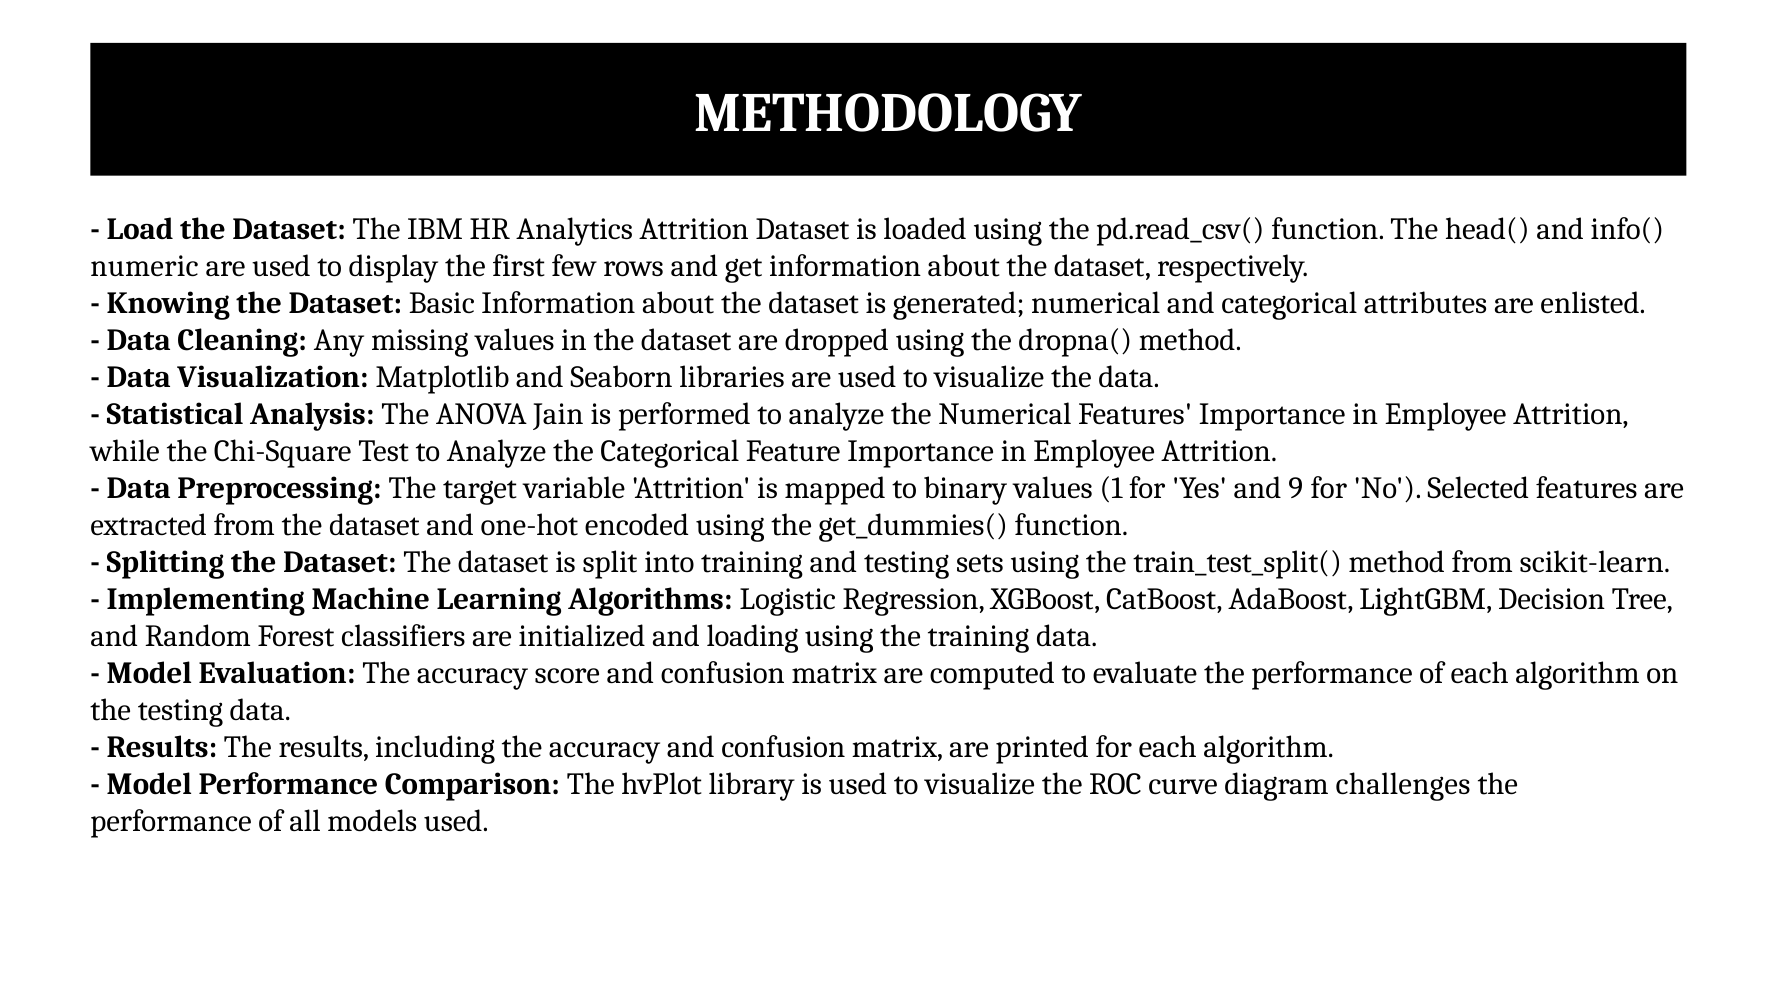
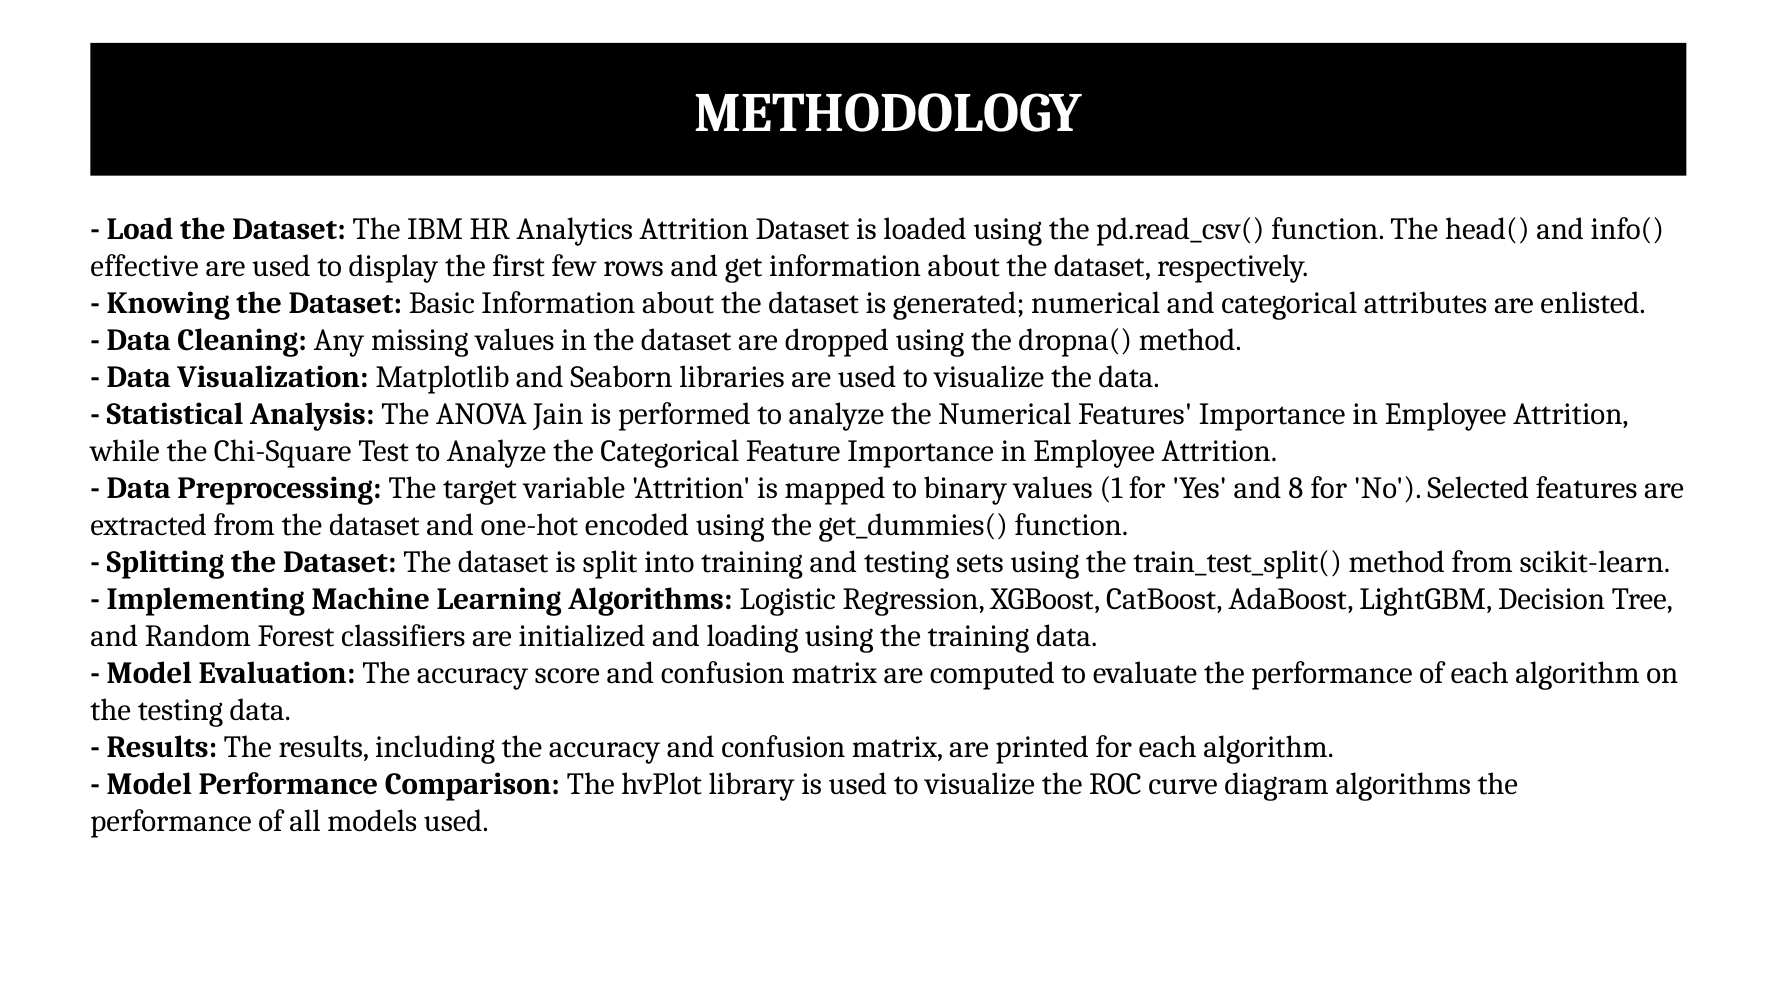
numeric: numeric -> effective
9: 9 -> 8
diagram challenges: challenges -> algorithms
